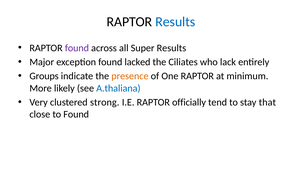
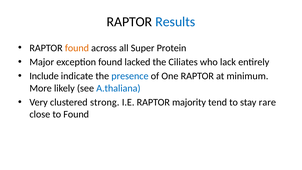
found at (77, 48) colour: purple -> orange
Super Results: Results -> Protein
Groups: Groups -> Include
presence colour: orange -> blue
officially: officially -> majority
that: that -> rare
